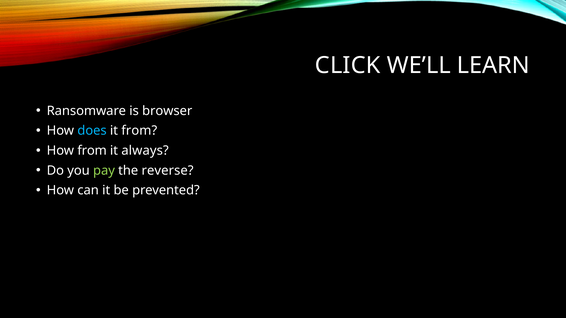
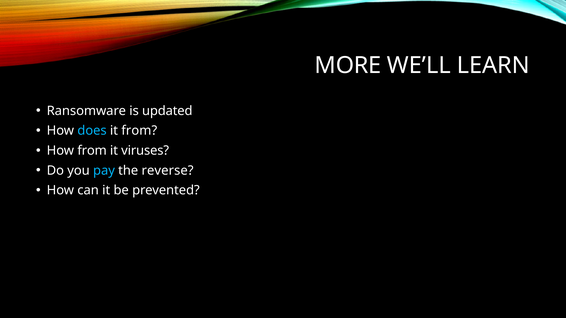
CLICK: CLICK -> MORE
browser: browser -> updated
always: always -> viruses
pay colour: light green -> light blue
